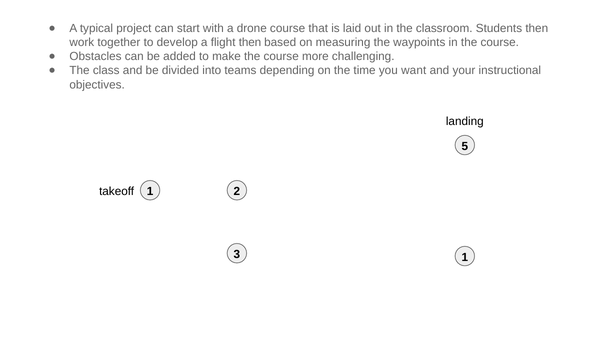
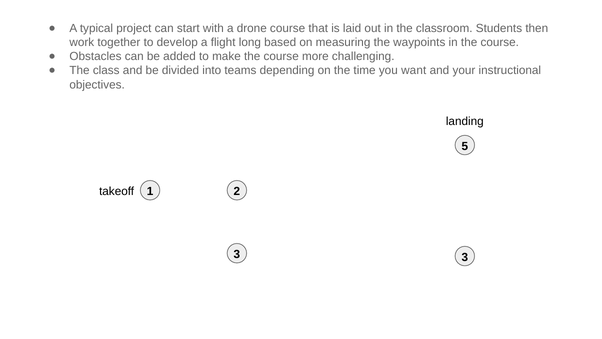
flight then: then -> long
3 1: 1 -> 3
